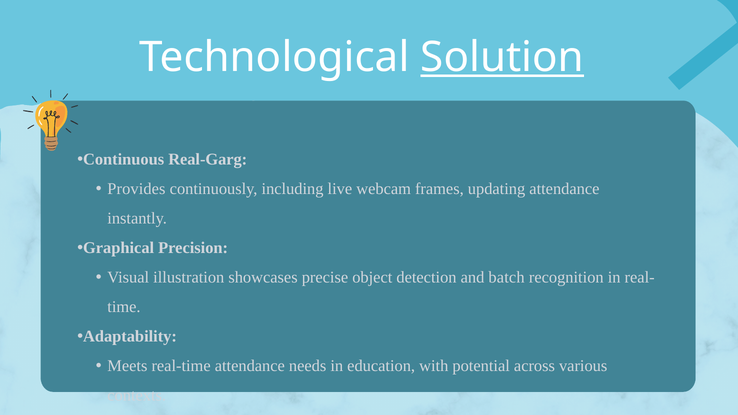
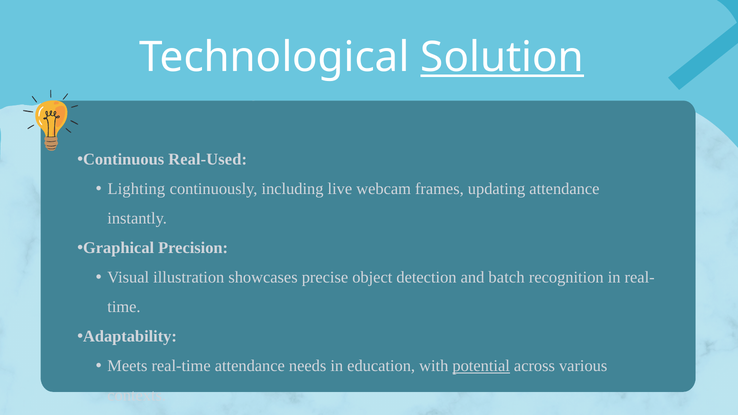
Real-Garg: Real-Garg -> Real-Used
Provides: Provides -> Lighting
potential underline: none -> present
